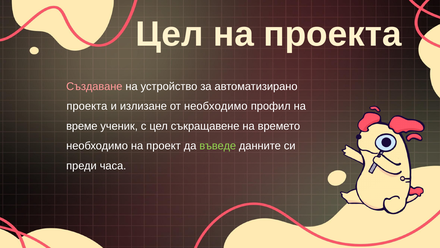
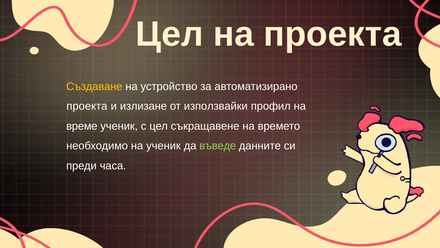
Създаване colour: pink -> yellow
от необходимо: необходимо -> използвайки
на проект: проект -> ученик
